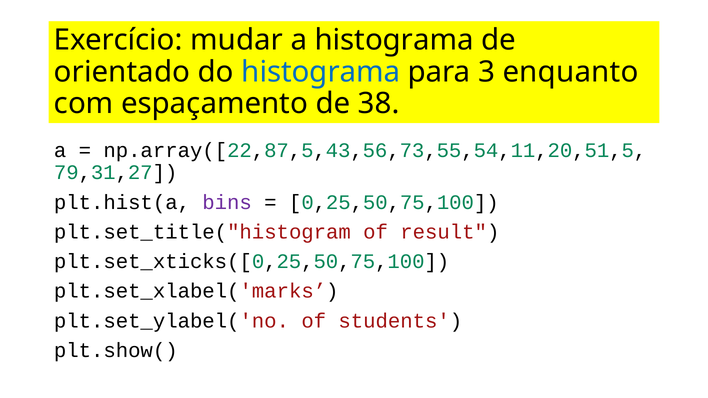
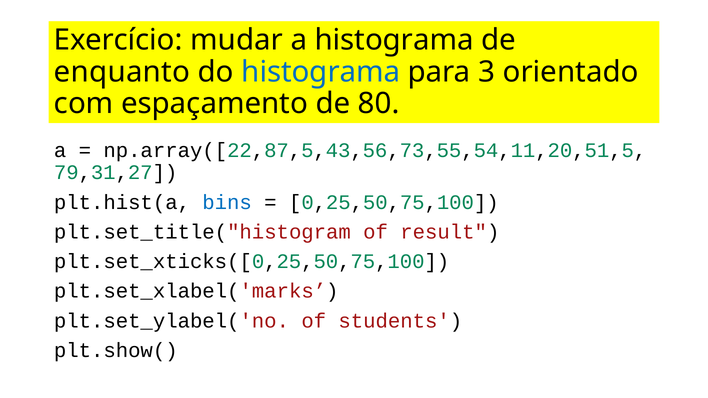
orientado: orientado -> enquanto
enquanto: enquanto -> orientado
38: 38 -> 80
bins colour: purple -> blue
